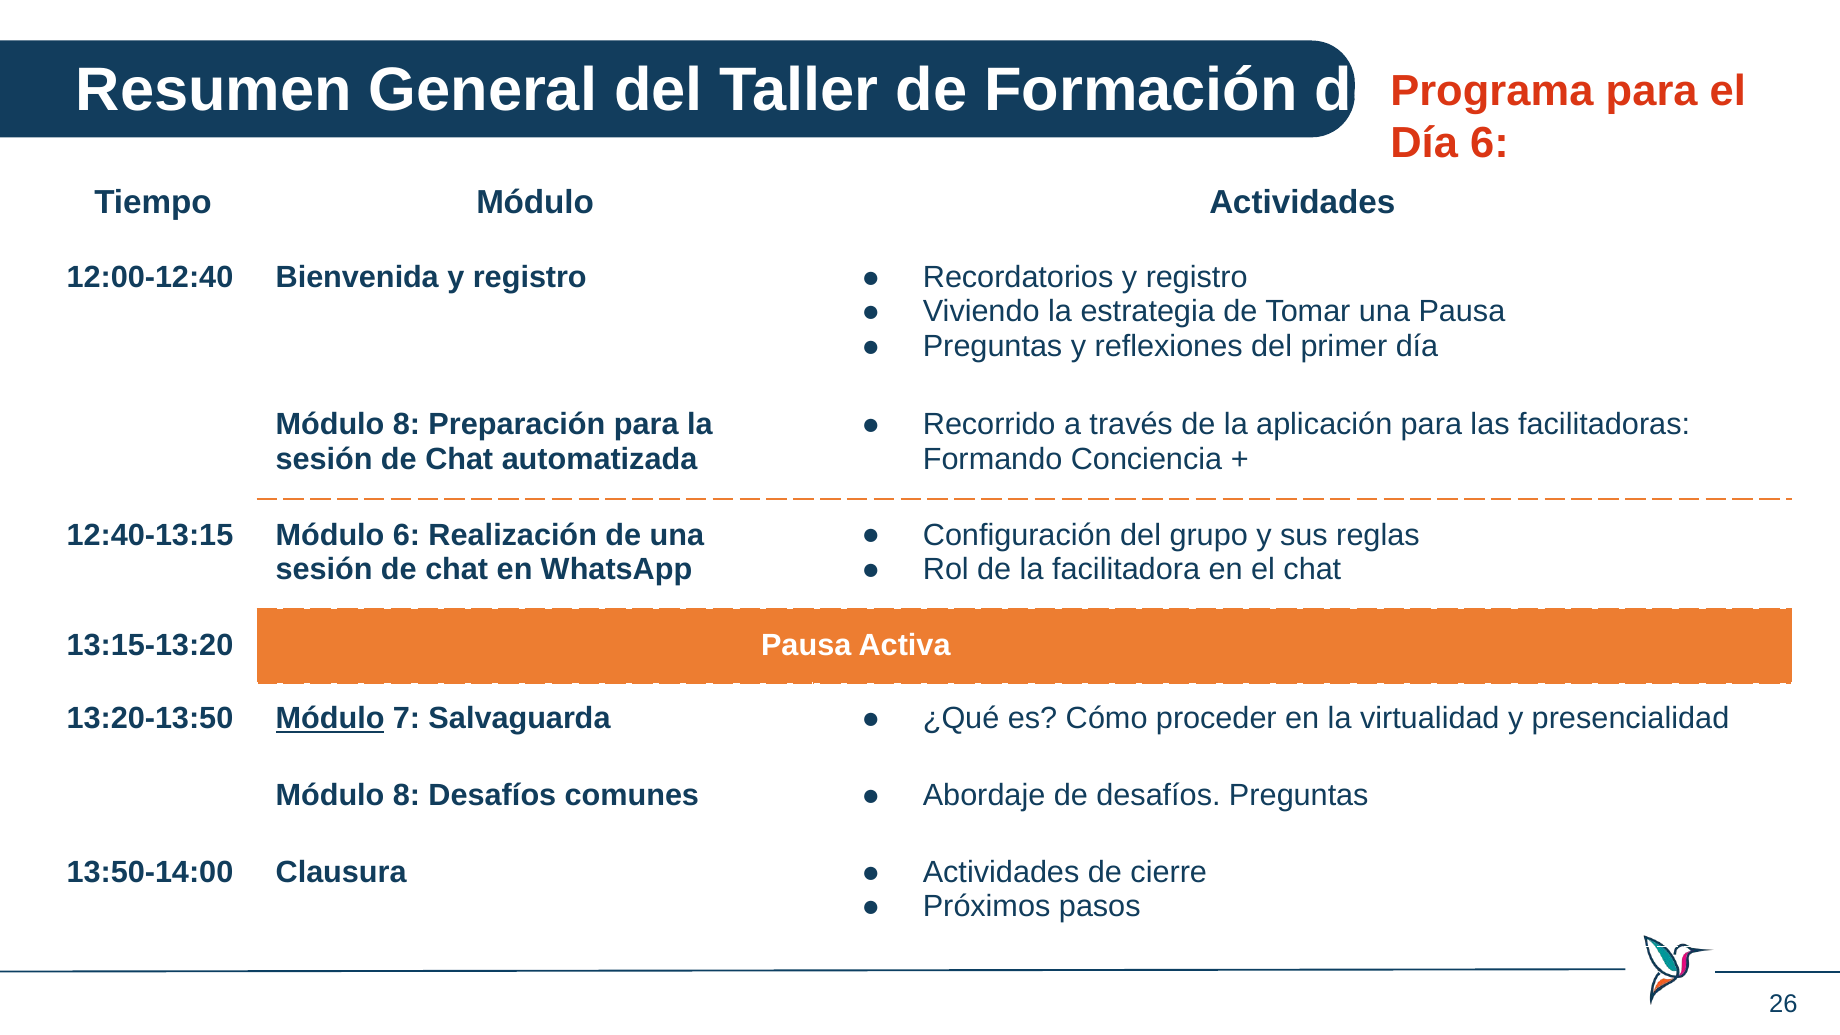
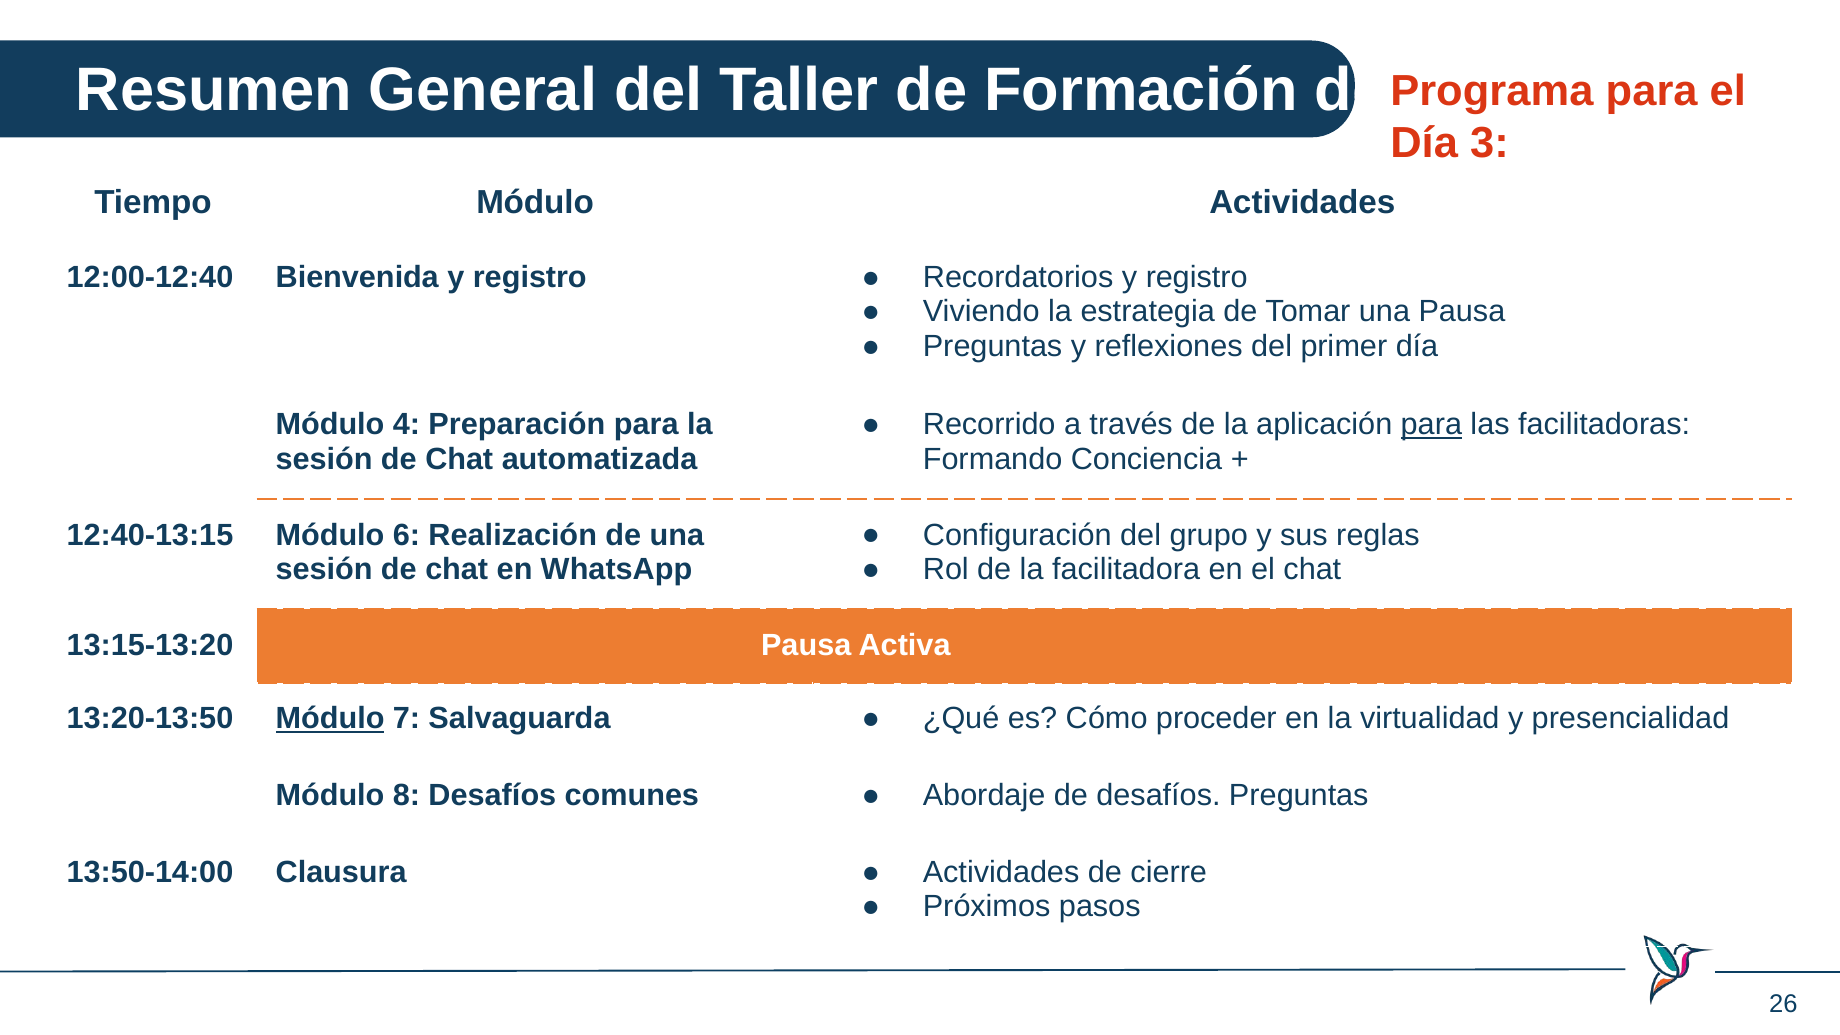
Día 6: 6 -> 3
para at (1431, 425) underline: none -> present
8 at (406, 425): 8 -> 4
